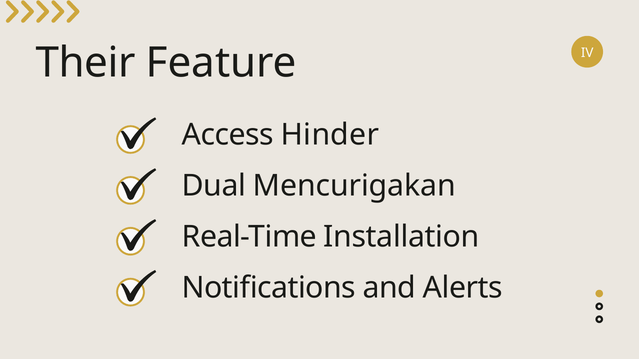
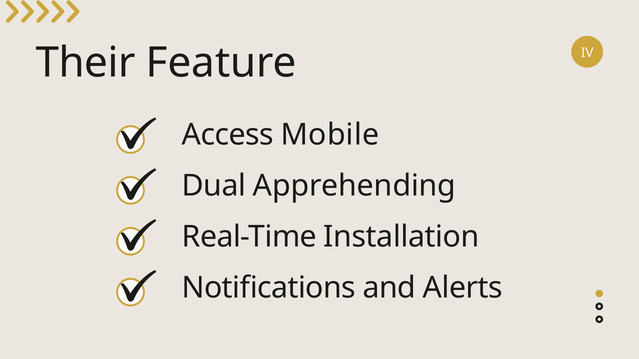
Hinder: Hinder -> Mobile
Mencurigakan: Mencurigakan -> Apprehending
